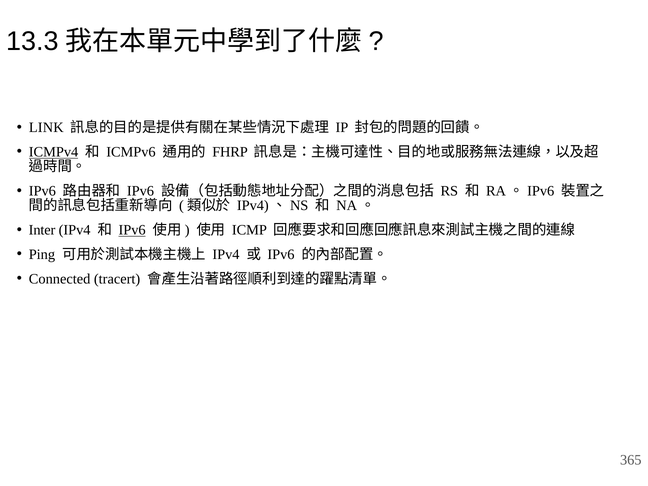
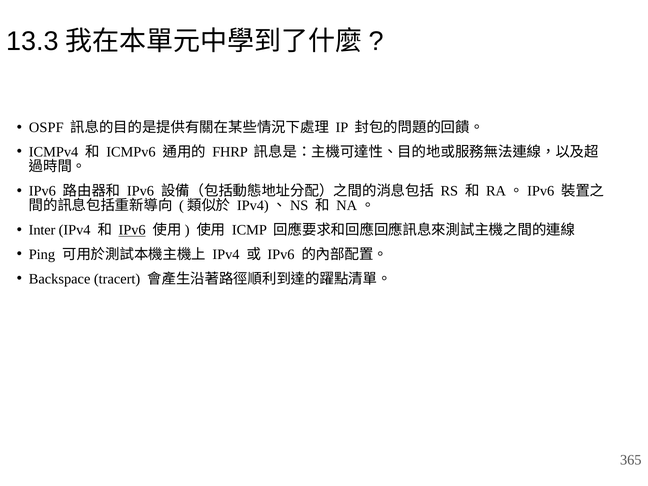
LINK: LINK -> OSPF
ICMPv4 underline: present -> none
Connected: Connected -> Backspace
